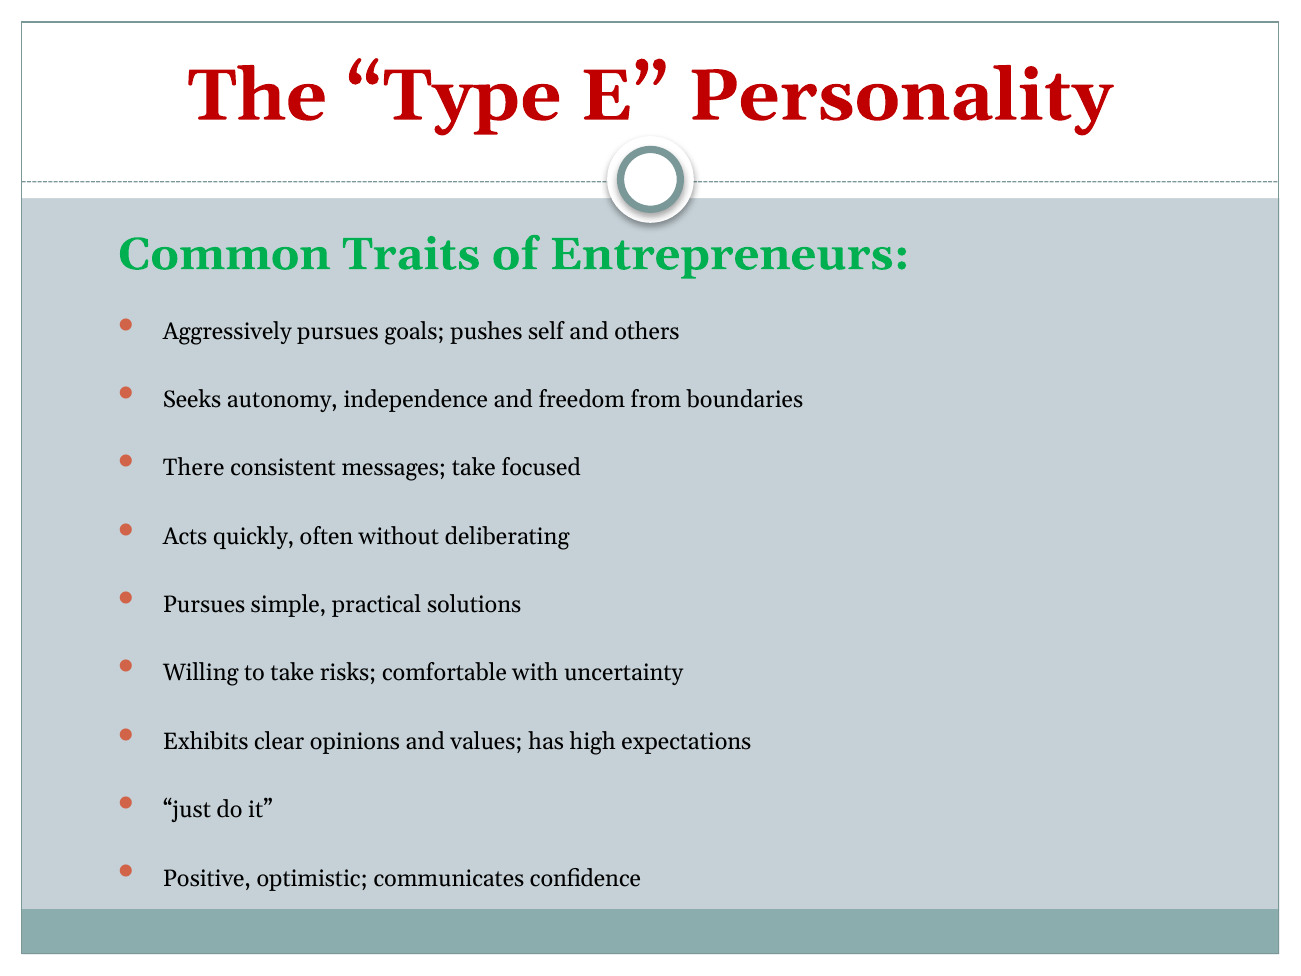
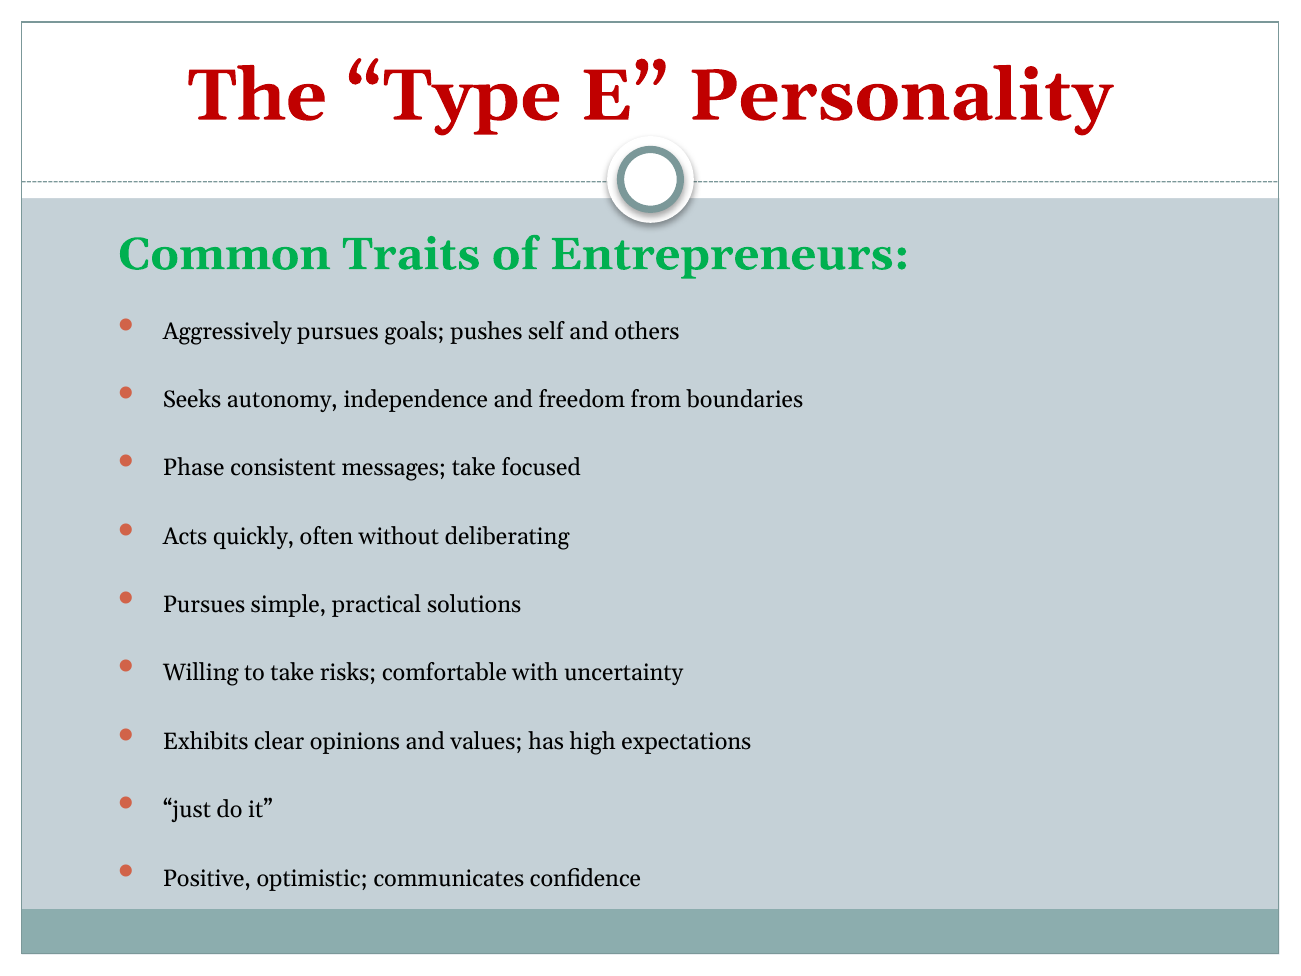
There: There -> Phase
